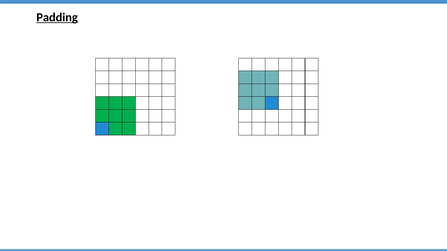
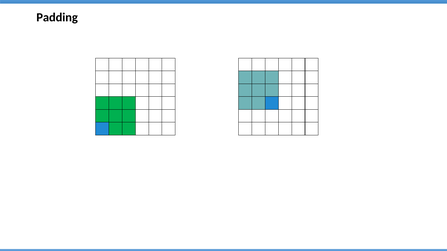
Padding underline: present -> none
